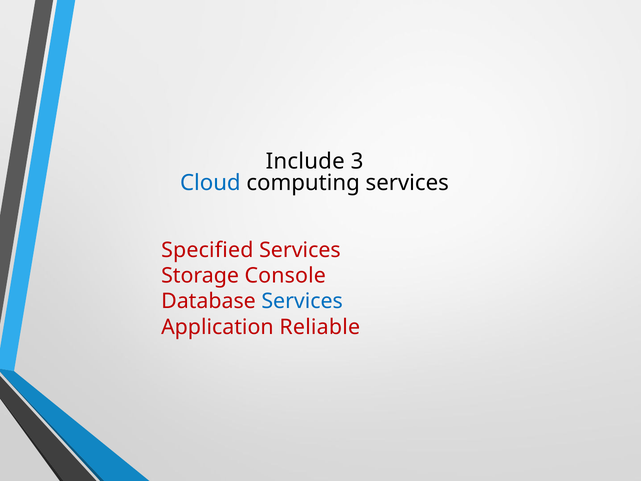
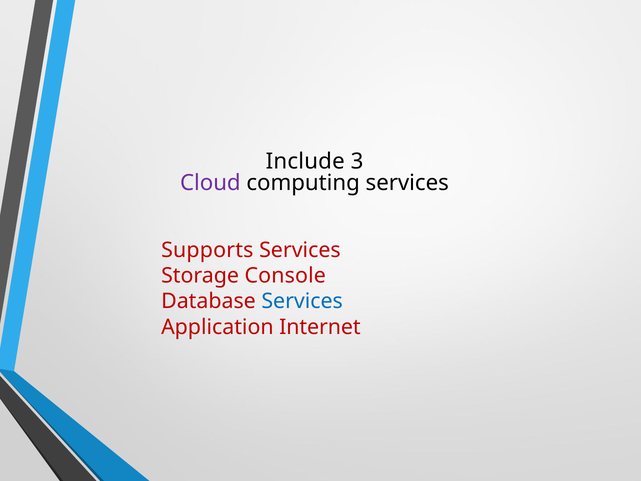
Cloud colour: blue -> purple
Specified: Specified -> Supports
Reliable: Reliable -> Internet
